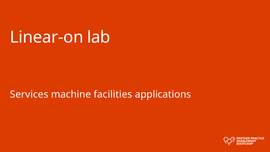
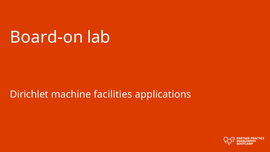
Linear-on: Linear-on -> Board-on
Services: Services -> Dirichlet
